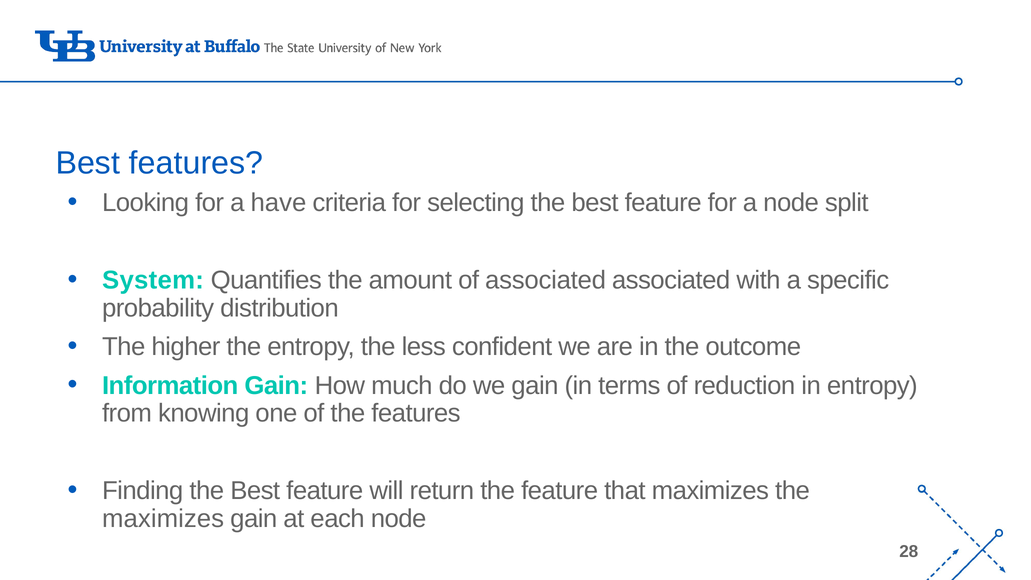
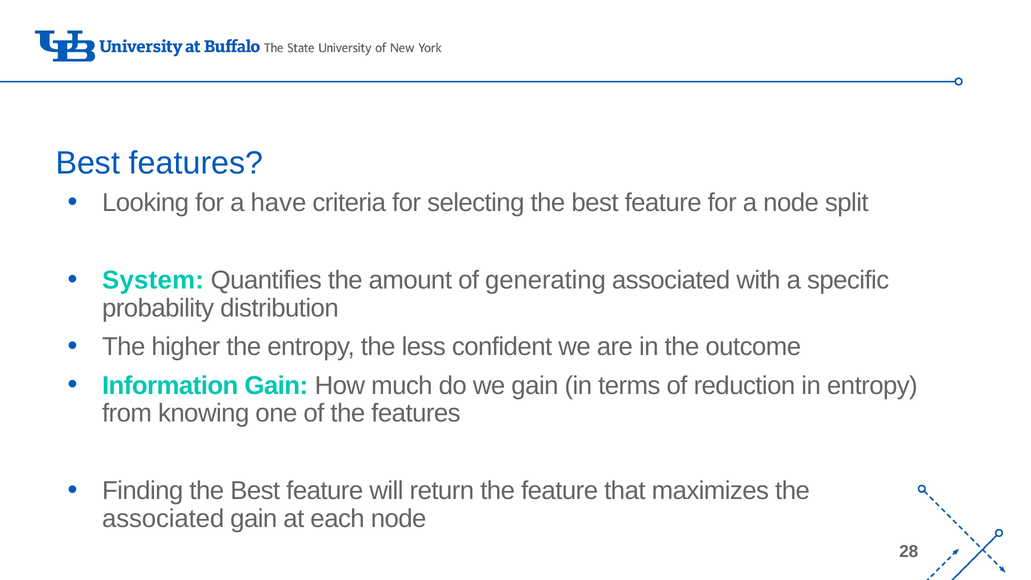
of associated: associated -> generating
maximizes at (163, 519): maximizes -> associated
